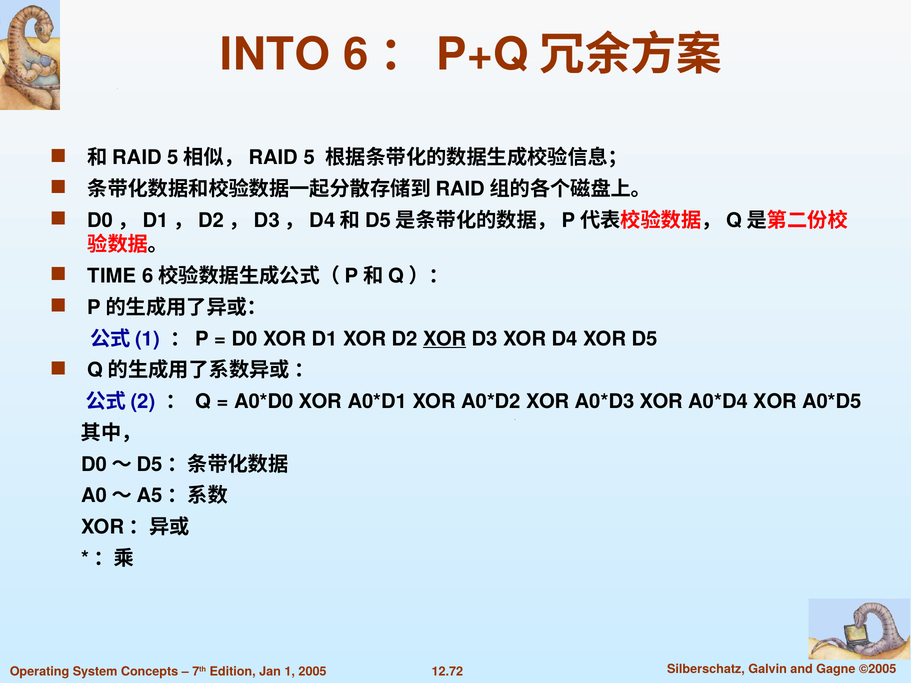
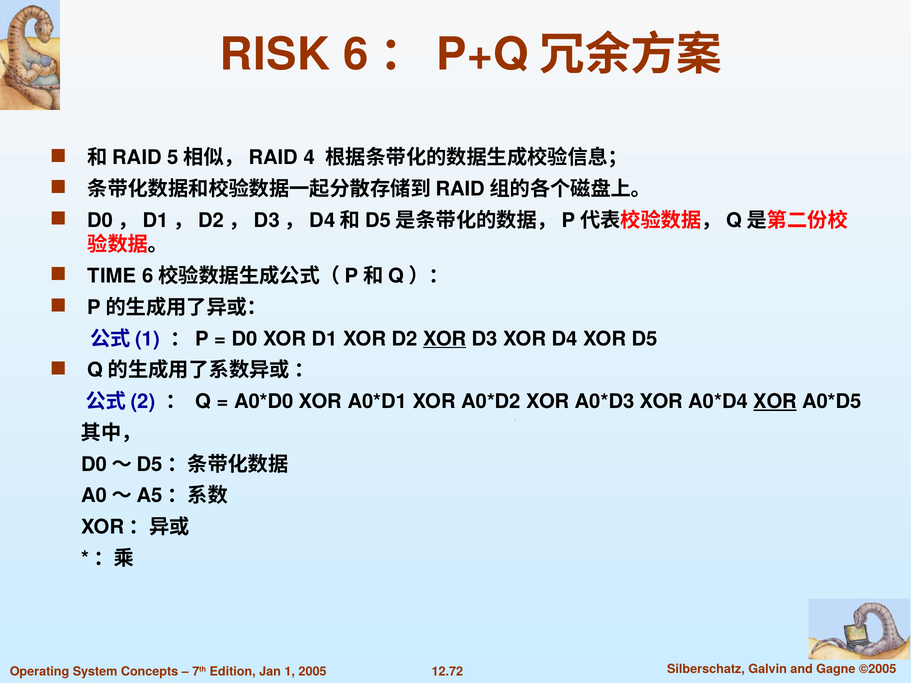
INTO: INTO -> RISK
5: 5 -> 4
XOR at (775, 402) underline: none -> present
